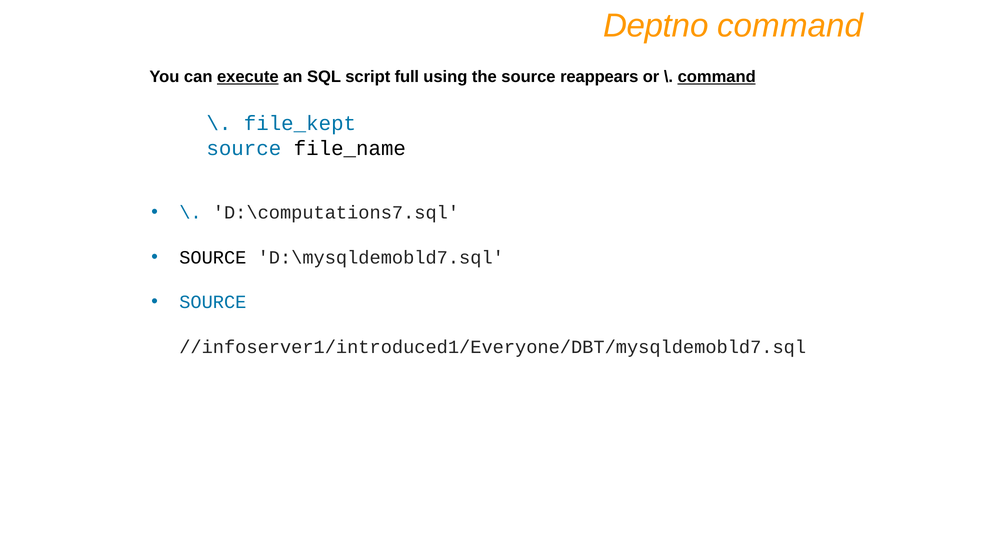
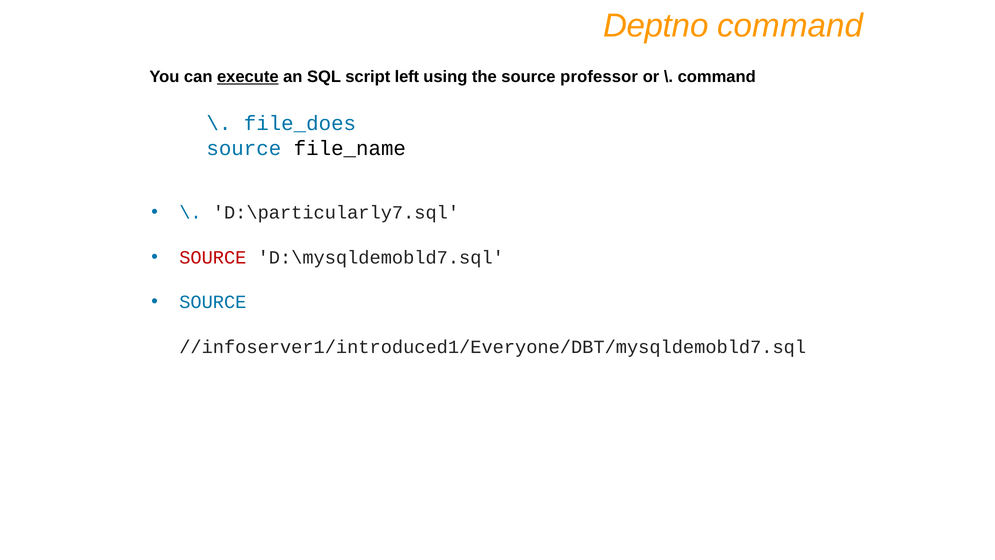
full: full -> left
reappears: reappears -> professor
command at (717, 77) underline: present -> none
file_kept: file_kept -> file_does
D:\computations7.sql: D:\computations7.sql -> D:\particularly7.sql
SOURCE at (213, 257) colour: black -> red
